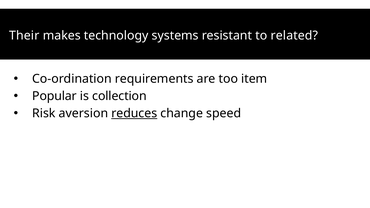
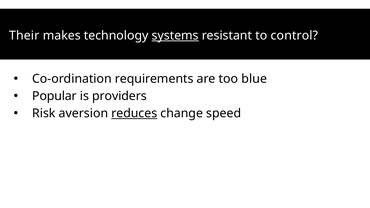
systems underline: none -> present
related: related -> control
item: item -> blue
collection: collection -> providers
